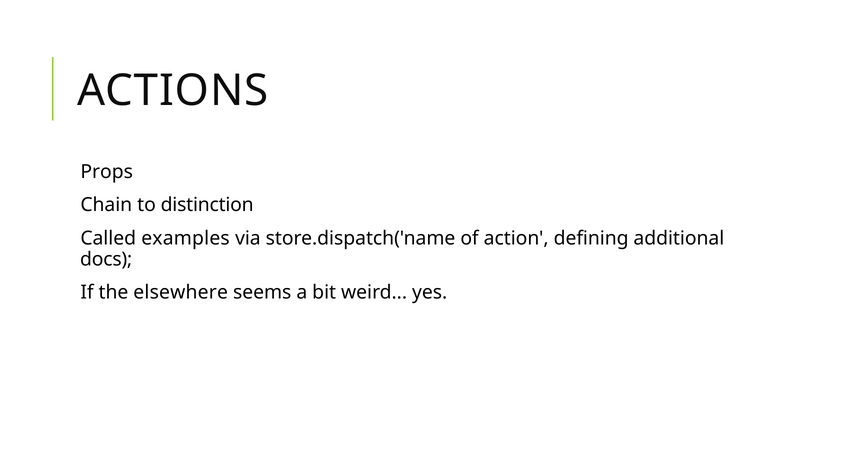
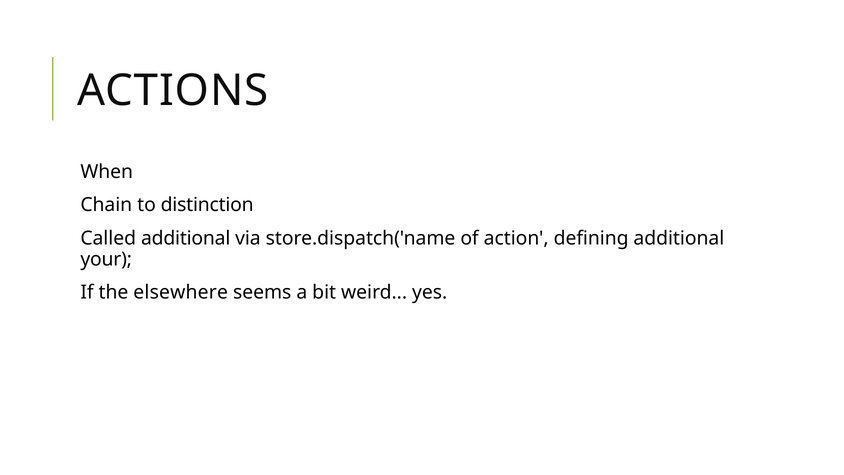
Props: Props -> When
Called examples: examples -> additional
docs: docs -> your
